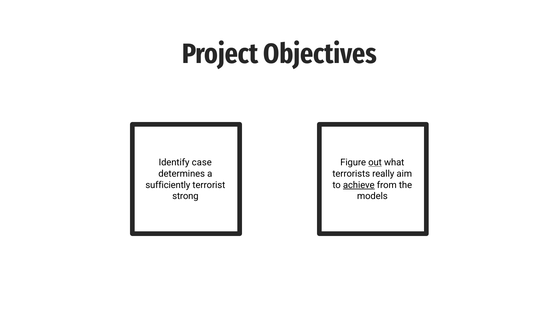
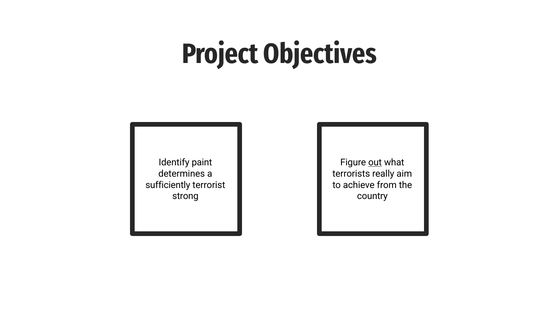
case: case -> paint
achieve underline: present -> none
models: models -> country
